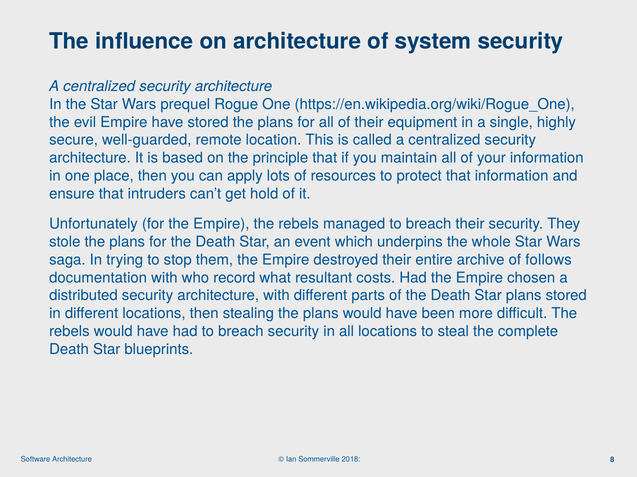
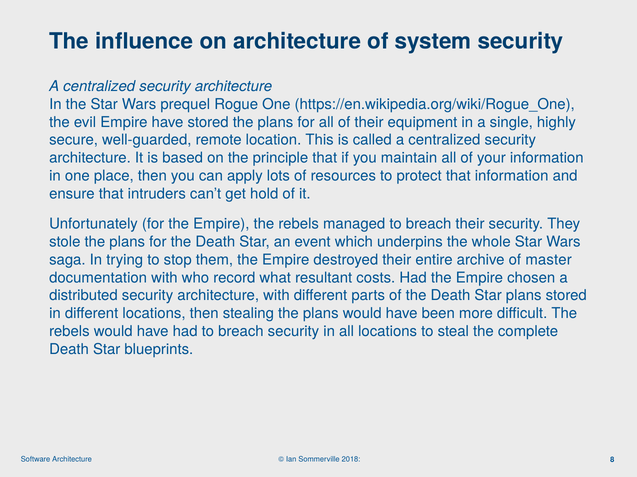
follows: follows -> master
